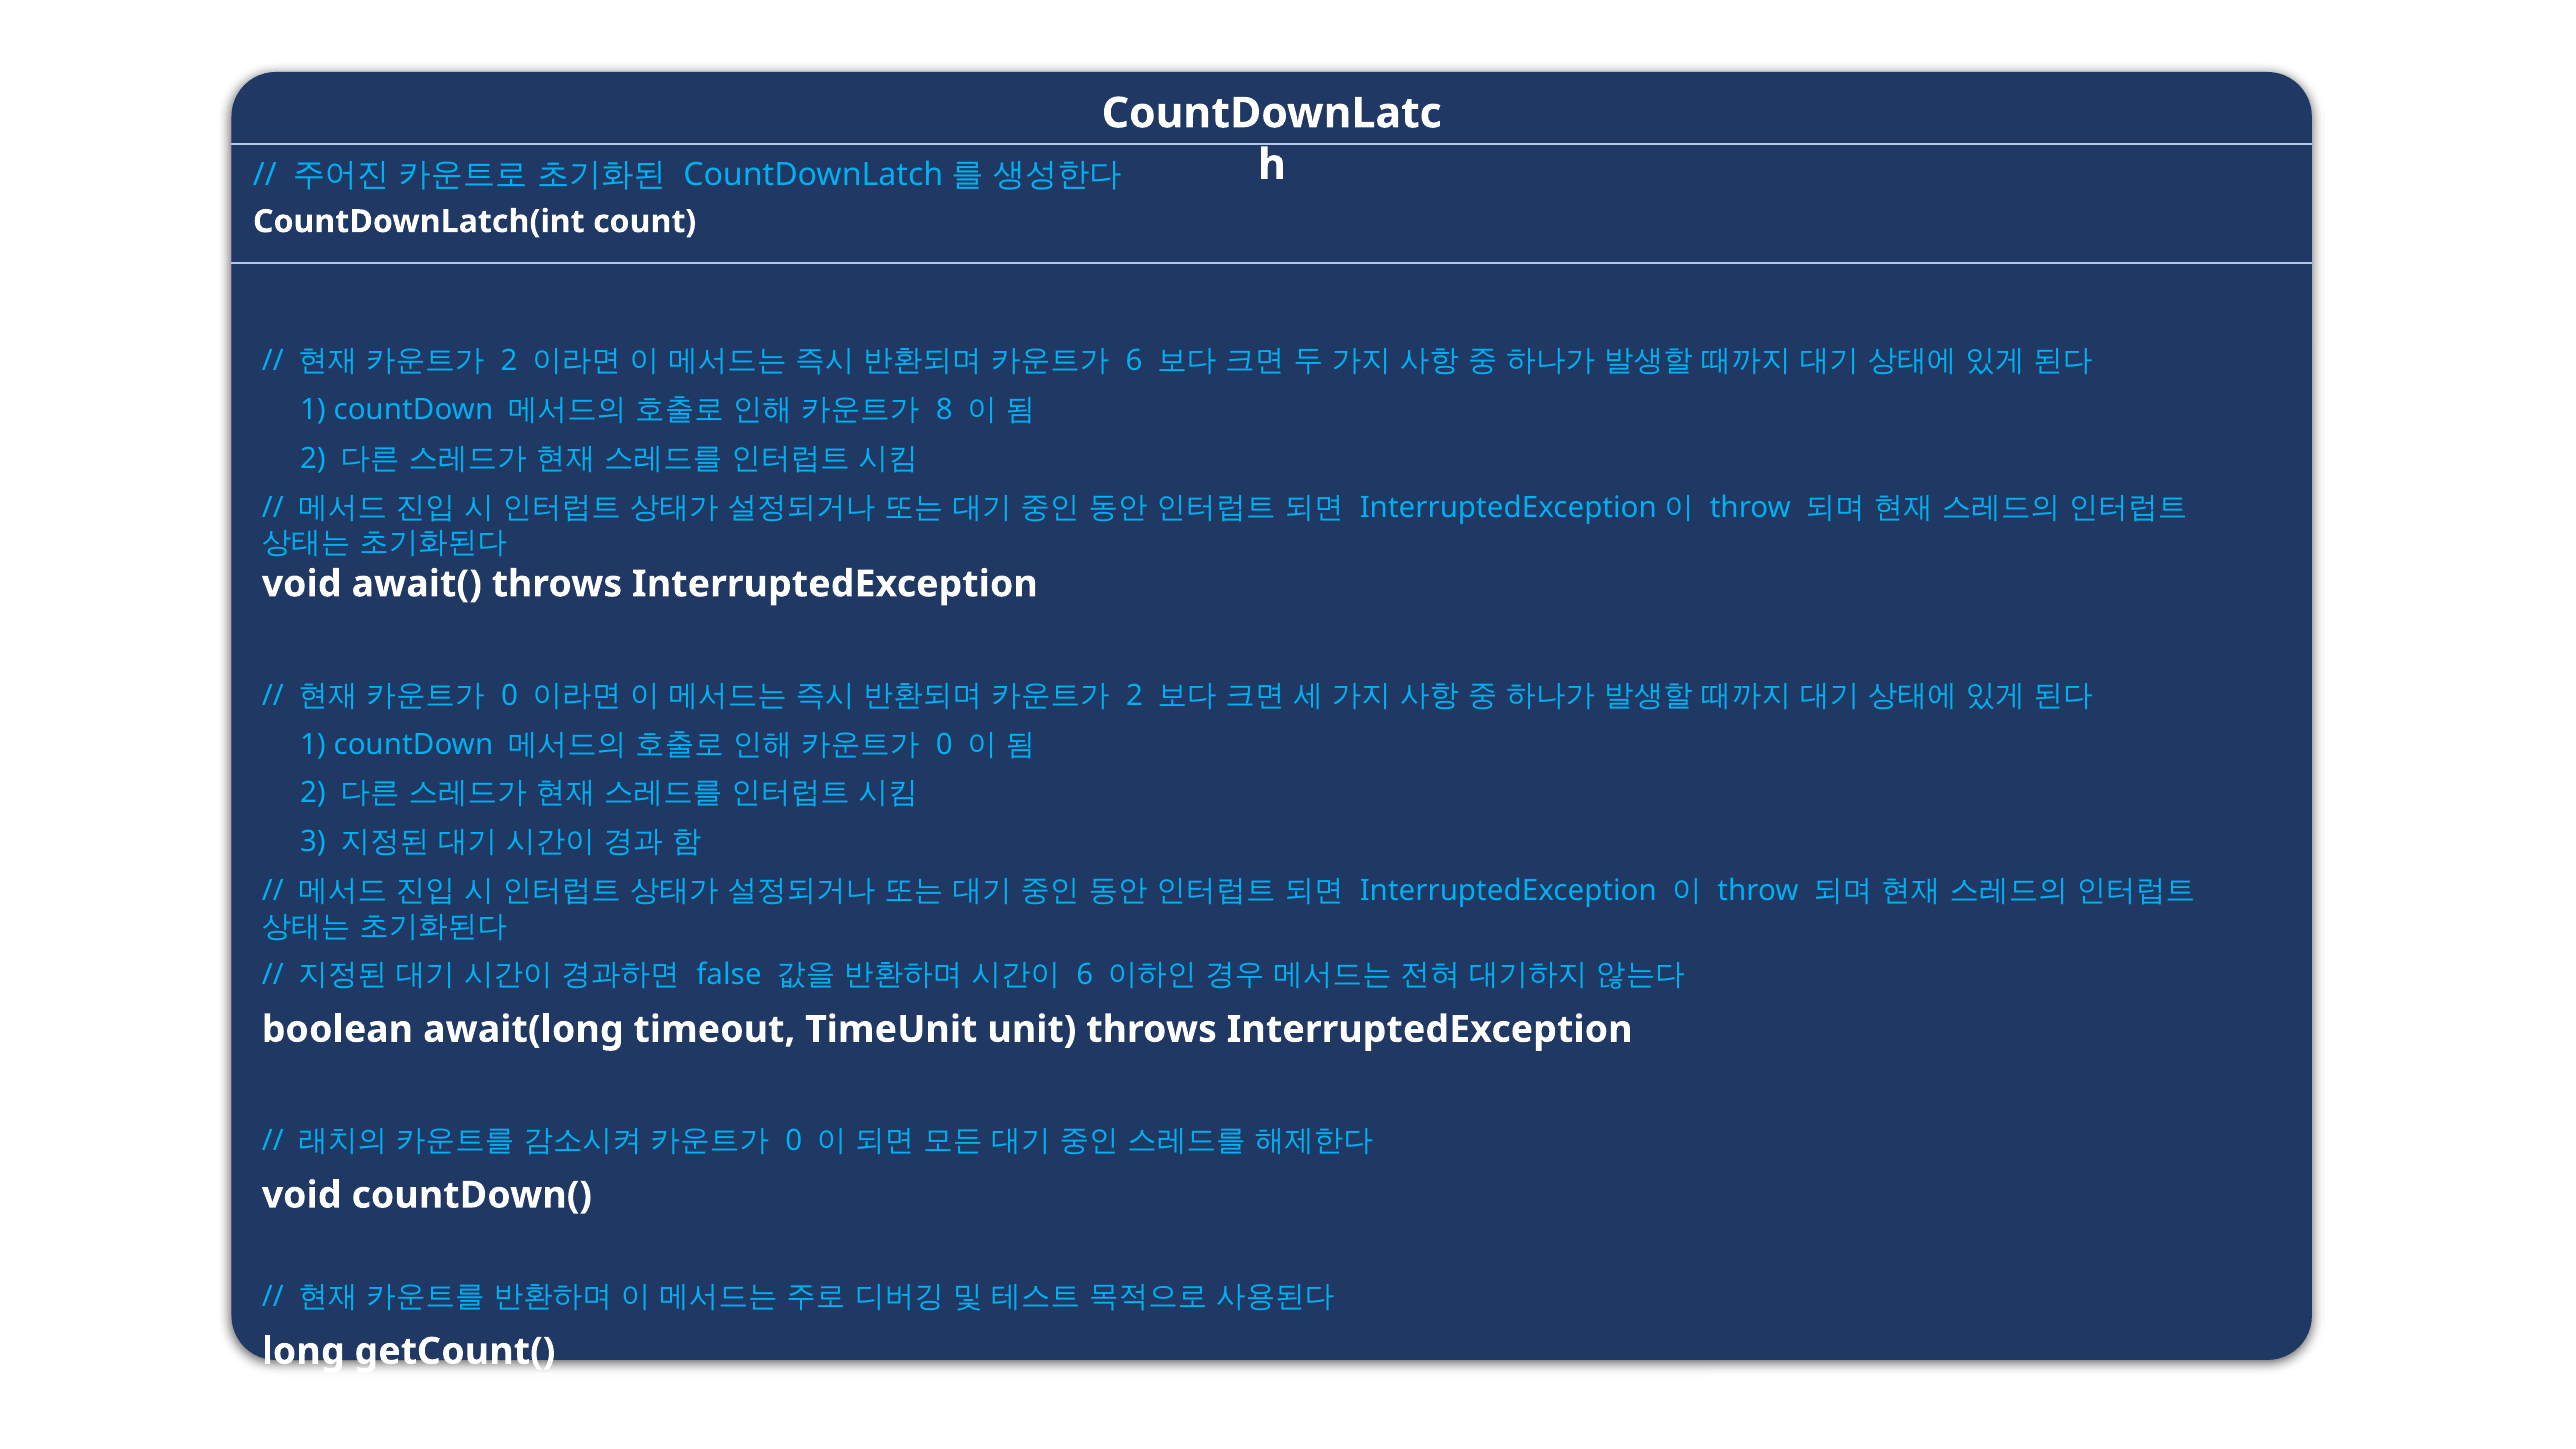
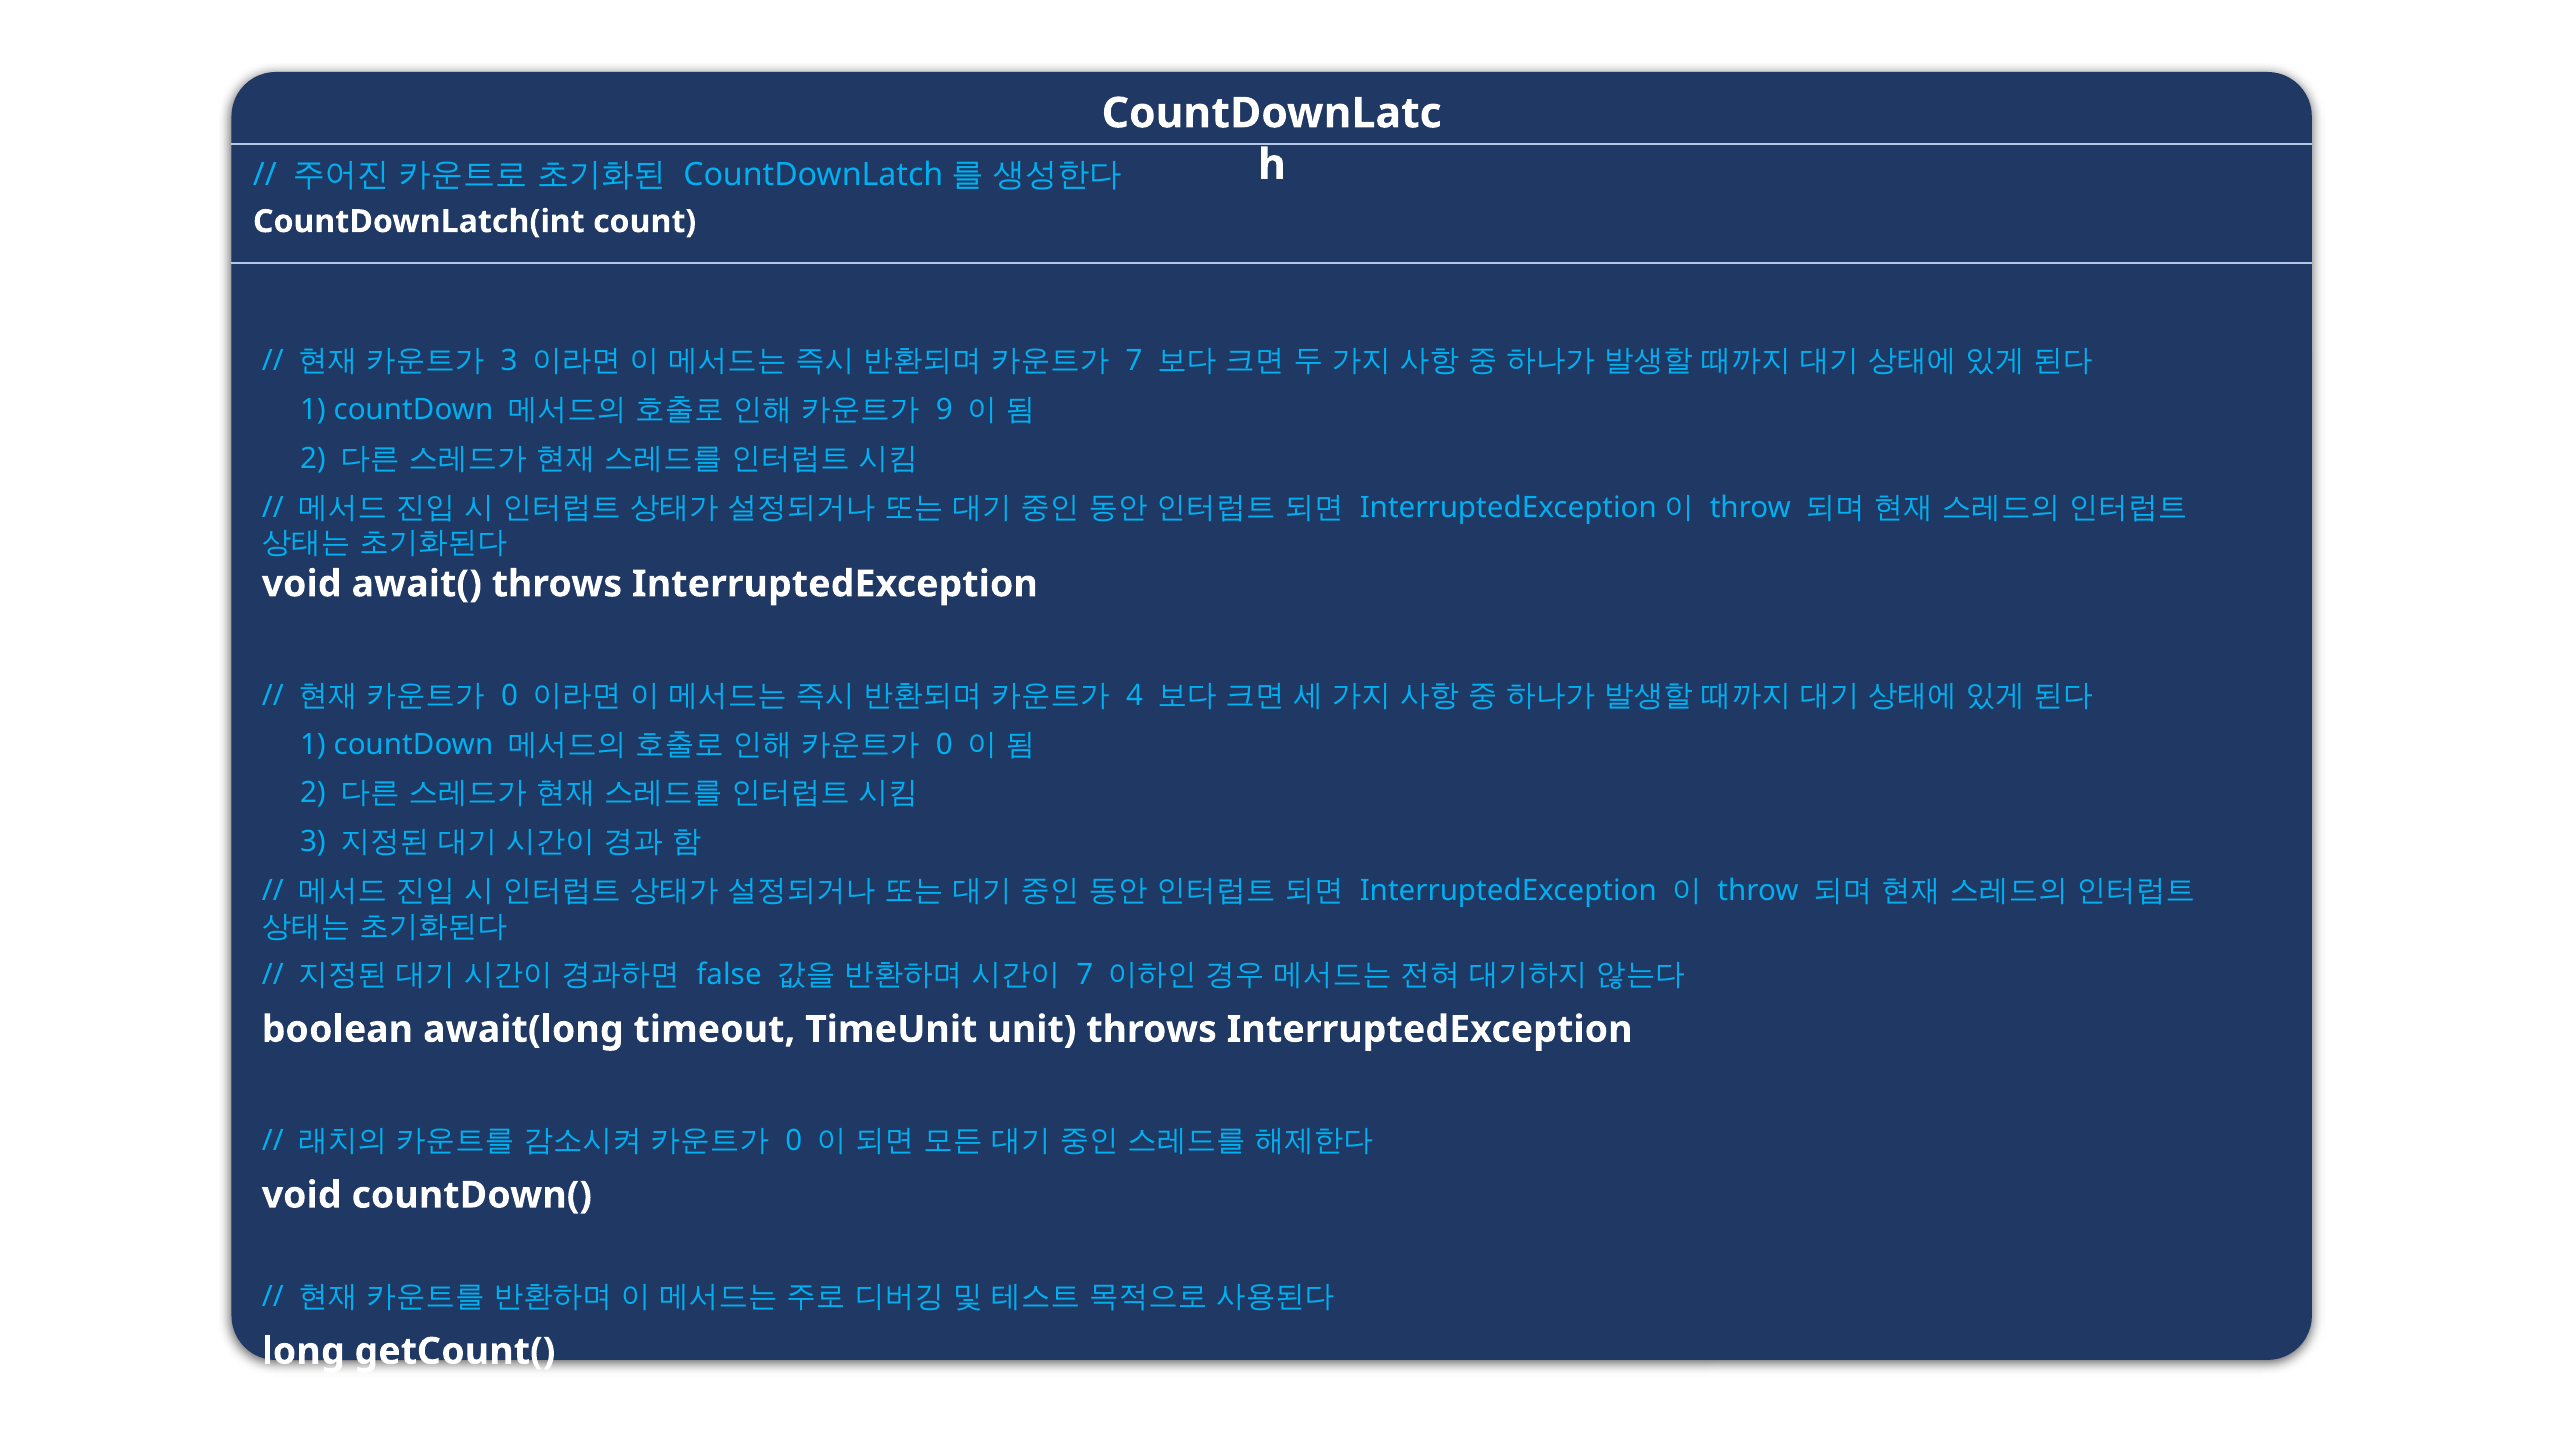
2 at (509, 361): 2 -> 3
6 at (1134, 361): 6 -> 7
8: 8 -> 9
2 at (1134, 696): 2 -> 4
6 at (1085, 975): 6 -> 7
